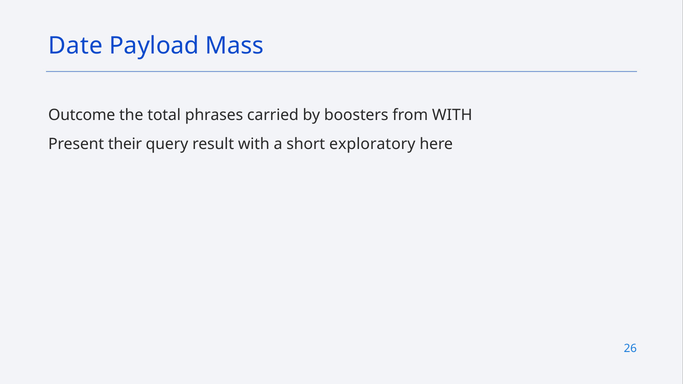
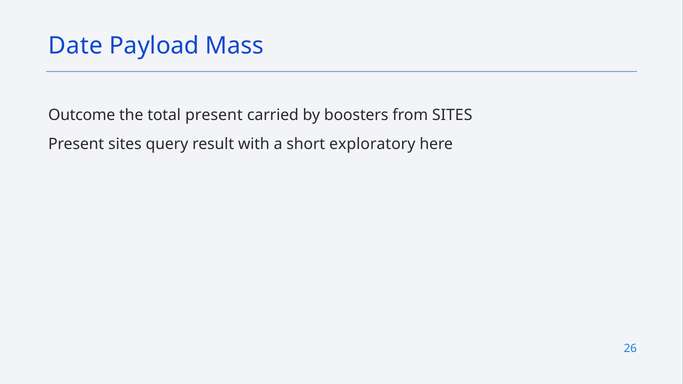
total phrases: phrases -> present
from WITH: WITH -> SITES
Present their: their -> sites
